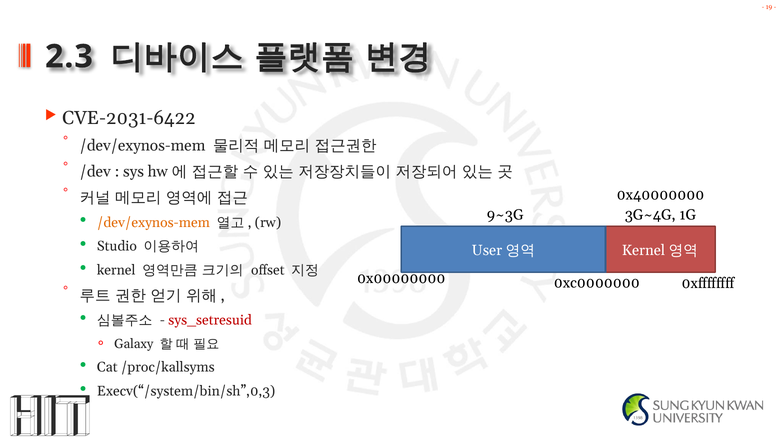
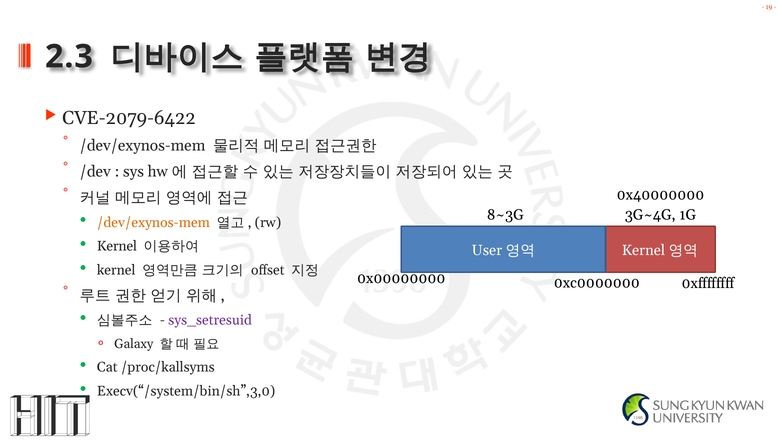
CVE-2031-6422: CVE-2031-6422 -> CVE-2079-6422
9~3G: 9~3G -> 8~3G
Studio at (117, 246): Studio -> Kernel
sys_setresuid colour: red -> purple
Execv(“/system/bin/sh”,0,3: Execv(“/system/bin/sh”,0,3 -> Execv(“/system/bin/sh”,3,0
